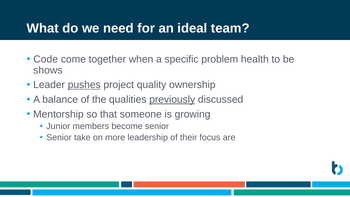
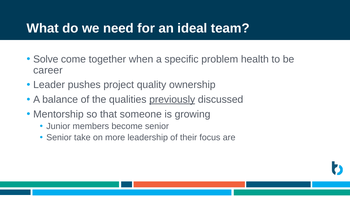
Code: Code -> Solve
shows: shows -> career
pushes underline: present -> none
